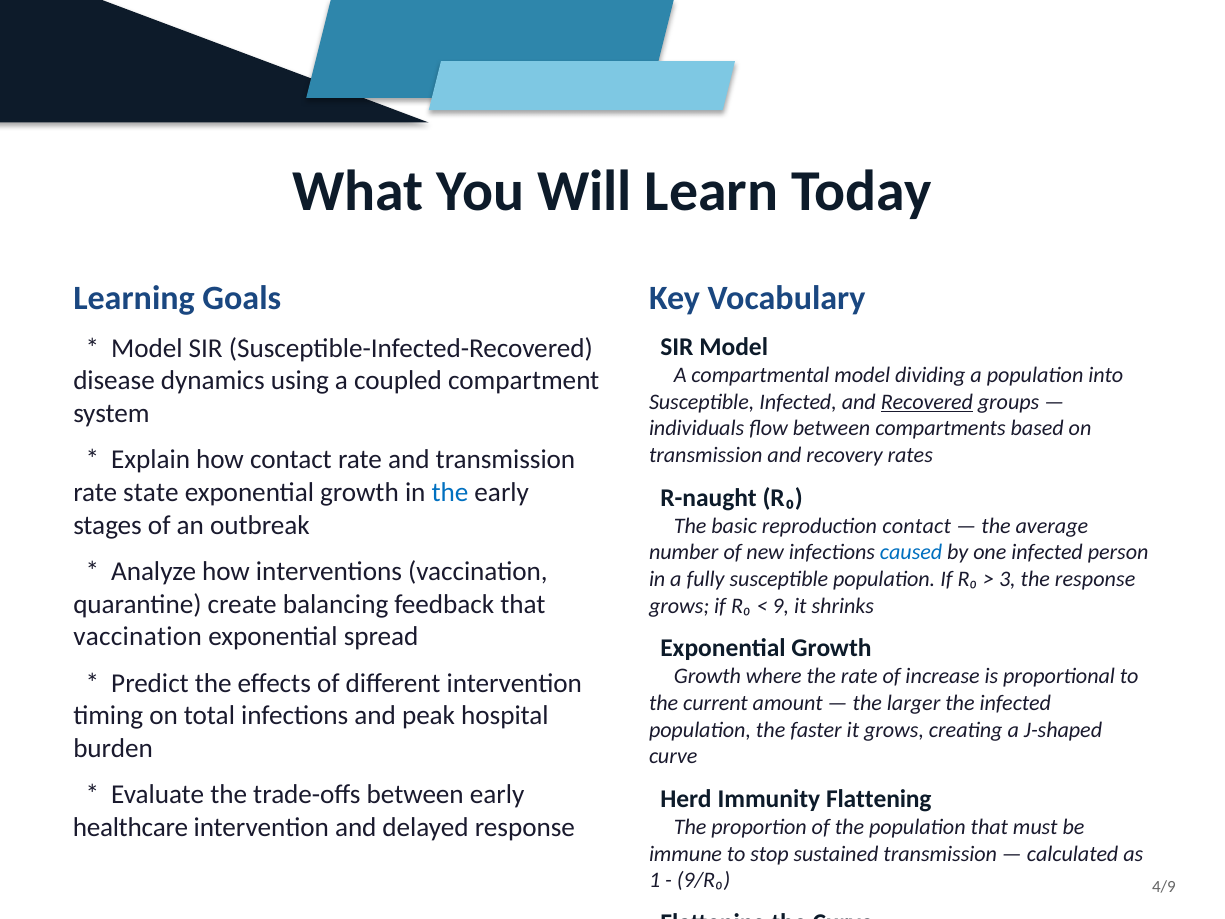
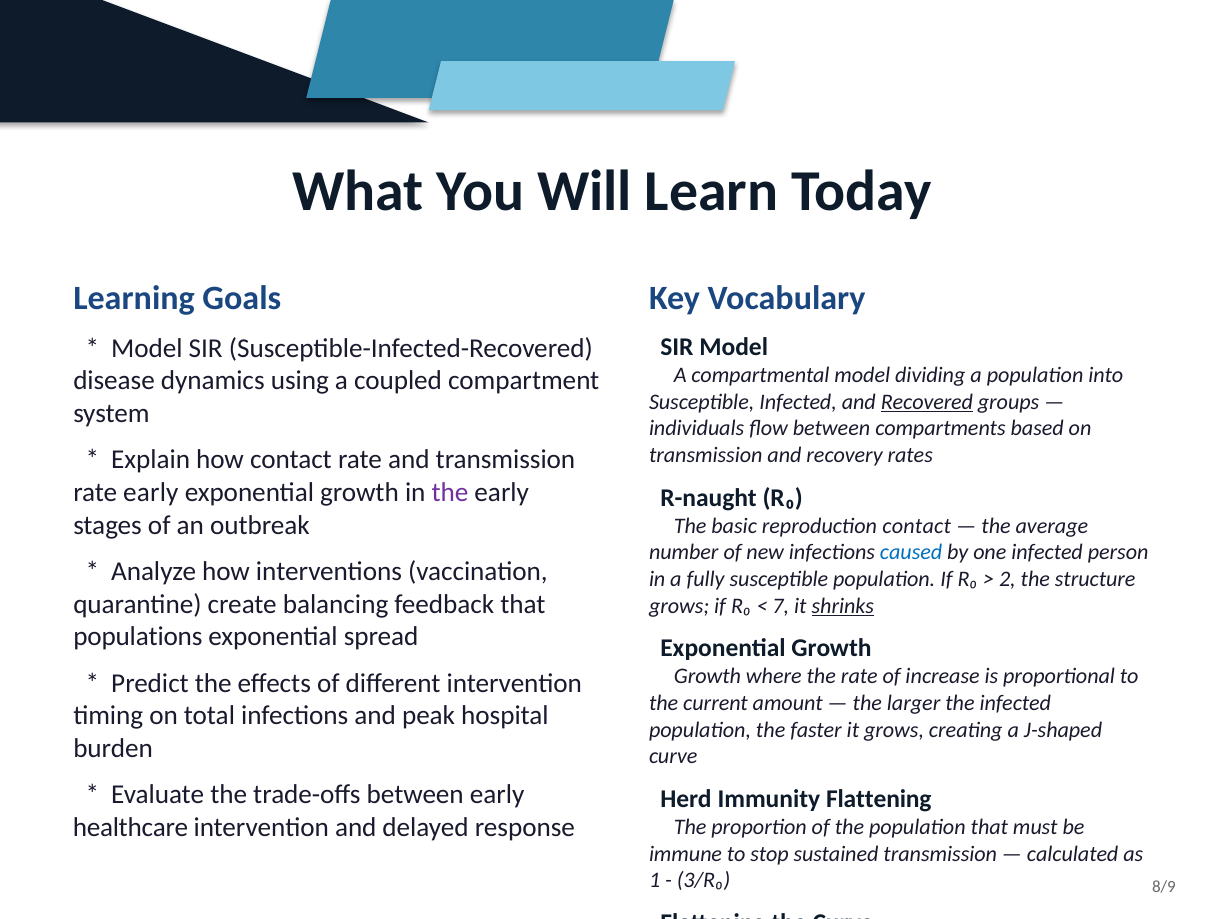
rate state: state -> early
the at (450, 492) colour: blue -> purple
3: 3 -> 2
the response: response -> structure
9: 9 -> 7
shrinks underline: none -> present
vaccination at (138, 637): vaccination -> populations
9/R₀: 9/R₀ -> 3/R₀
4/9: 4/9 -> 8/9
